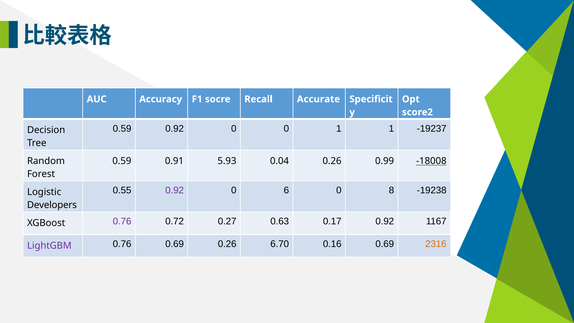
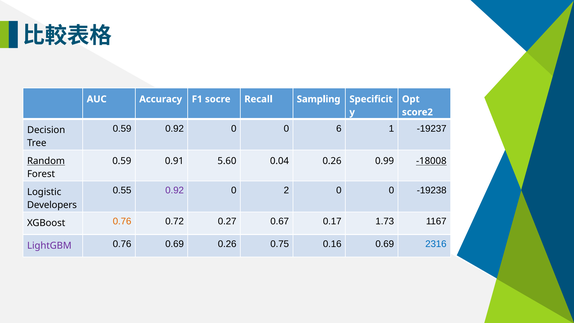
Accurate: Accurate -> Sampling
0 1: 1 -> 6
Random underline: none -> present
5.93: 5.93 -> 5.60
6: 6 -> 2
8 at (391, 190): 8 -> 0
0.76 at (122, 221) colour: purple -> orange
0.63: 0.63 -> 0.67
0.17 0.92: 0.92 -> 1.73
6.70: 6.70 -> 0.75
2316 colour: orange -> blue
